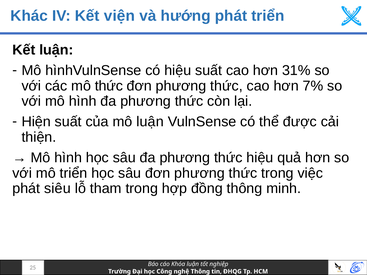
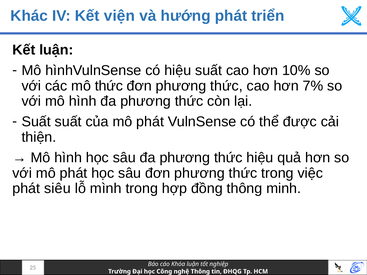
31%: 31% -> 10%
Hiện at (36, 122): Hiện -> Suất
của mô luận: luận -> phát
với mô triển: triển -> phát
tham: tham -> mình
